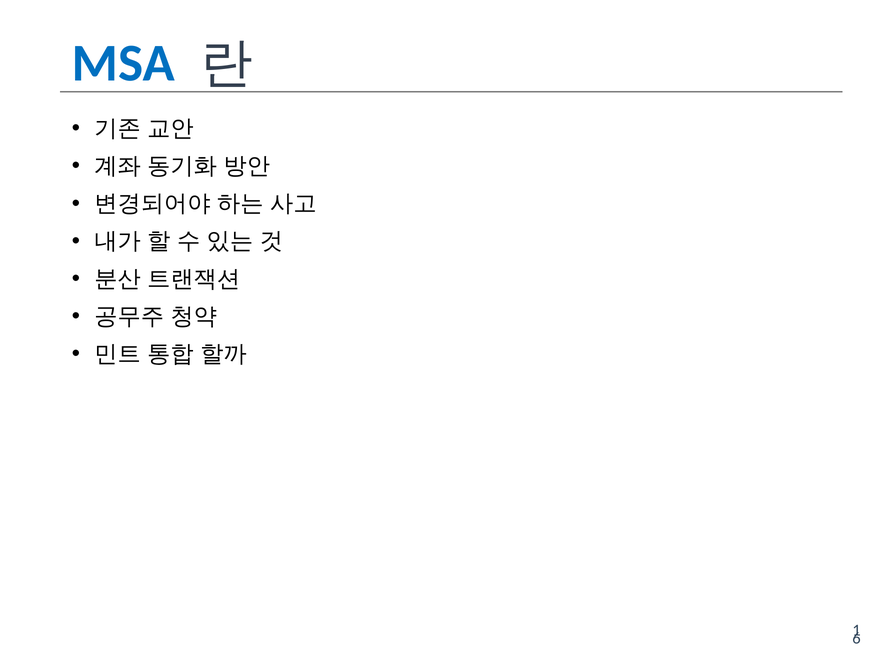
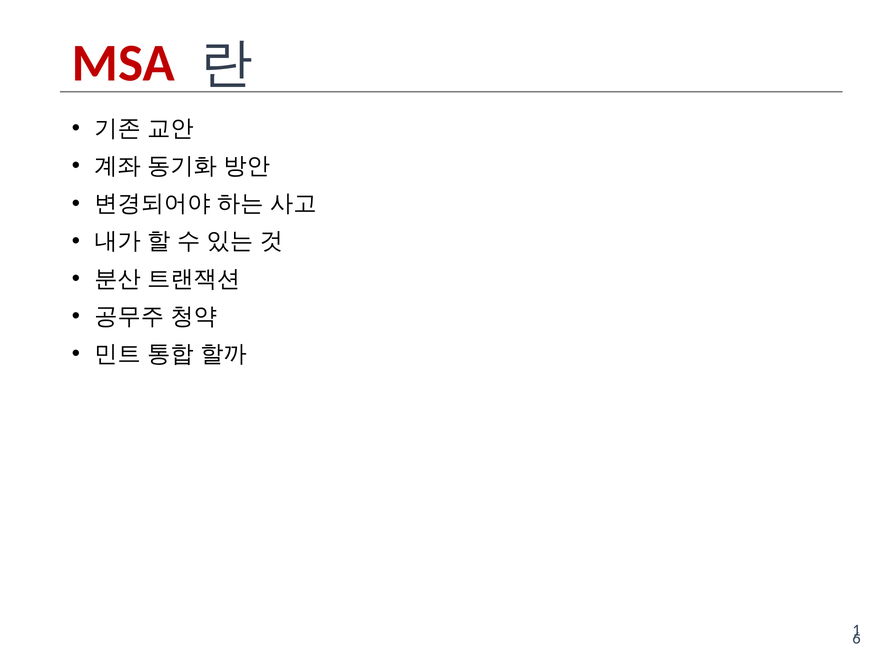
MSA colour: blue -> red
